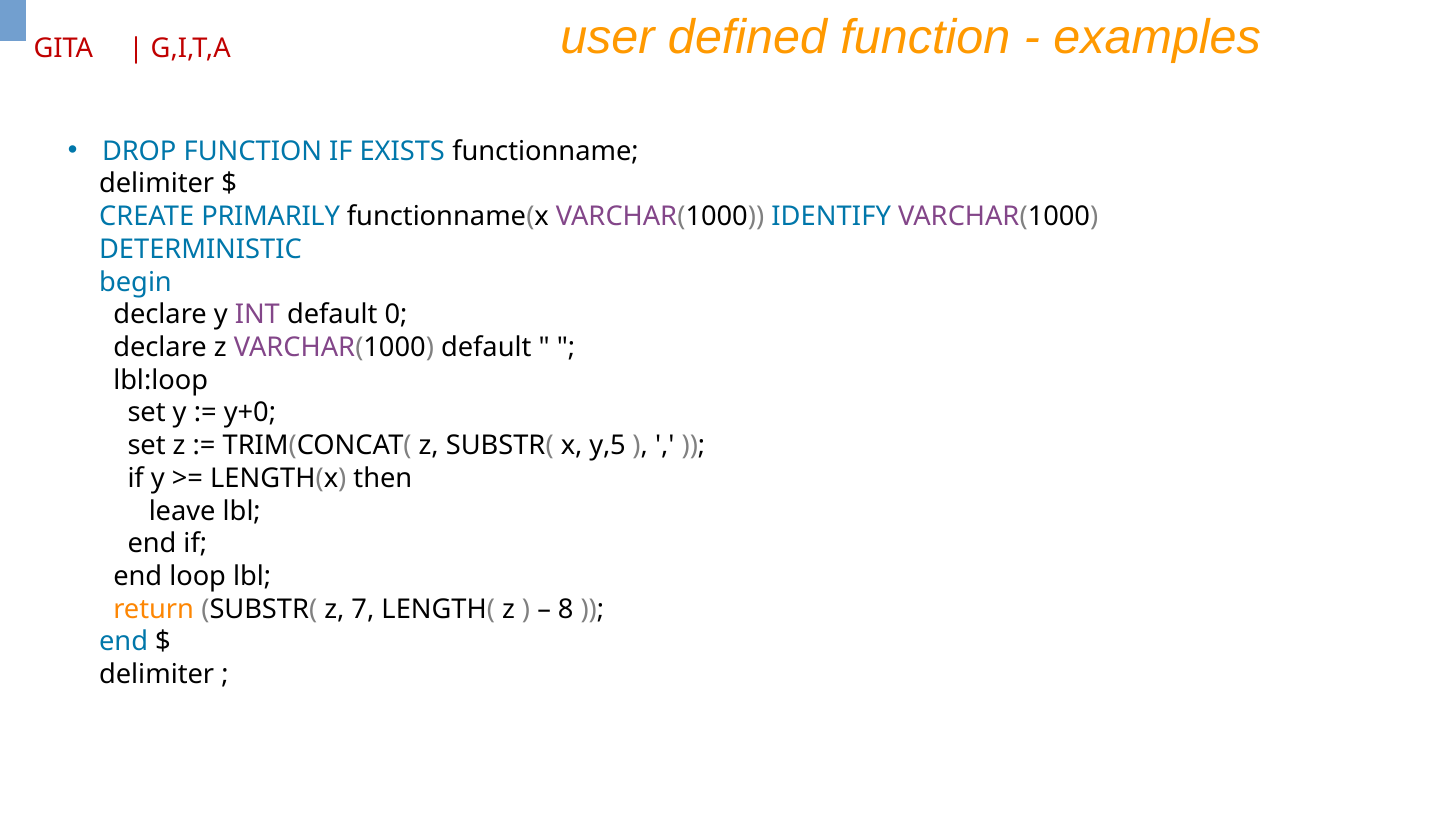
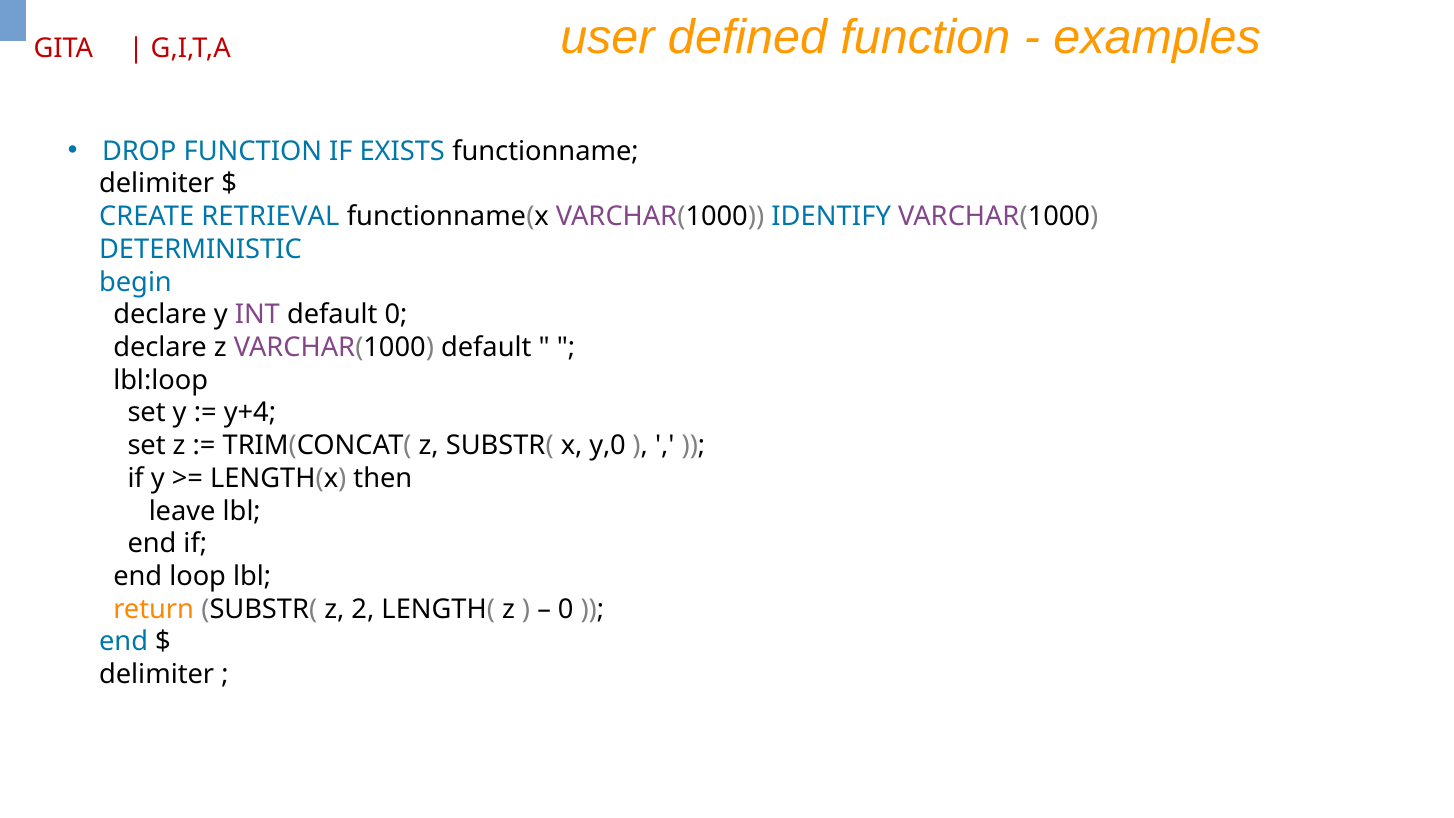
PRIMARILY: PRIMARILY -> RETRIEVAL
y+0: y+0 -> y+4
y,5: y,5 -> y,0
7: 7 -> 2
8 at (566, 609): 8 -> 0
